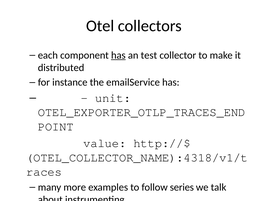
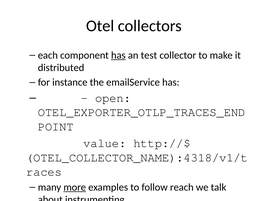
unit: unit -> open
more underline: none -> present
series: series -> reach
